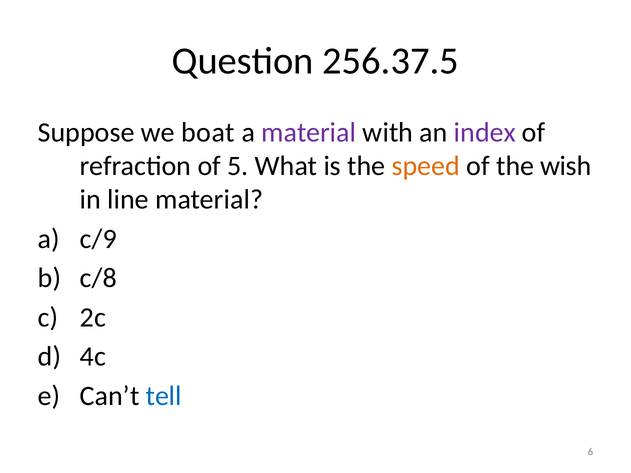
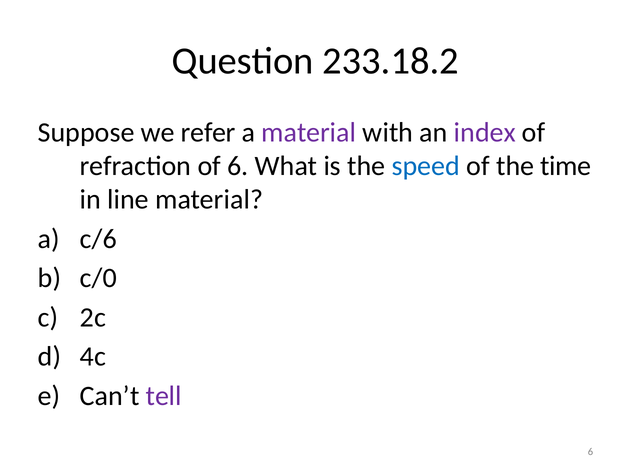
256.37.5: 256.37.5 -> 233.18.2
boat: boat -> refer
of 5: 5 -> 6
speed colour: orange -> blue
wish: wish -> time
c/9: c/9 -> c/6
c/8: c/8 -> c/0
tell colour: blue -> purple
